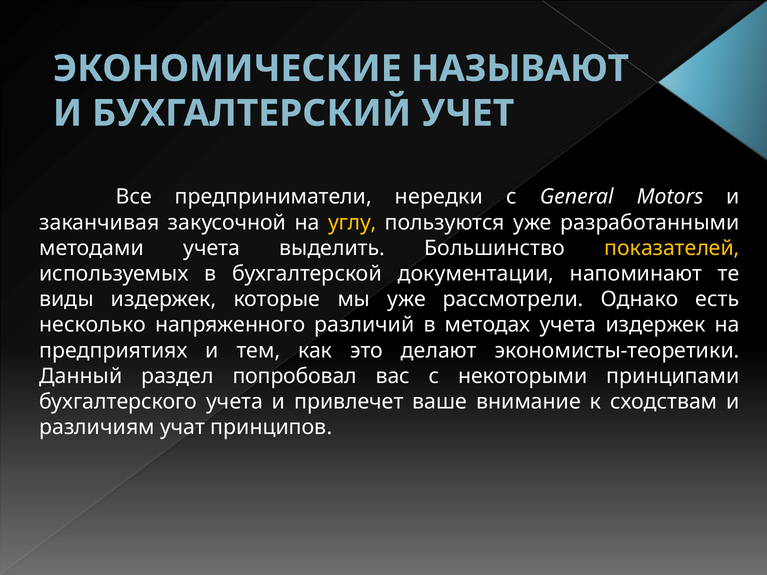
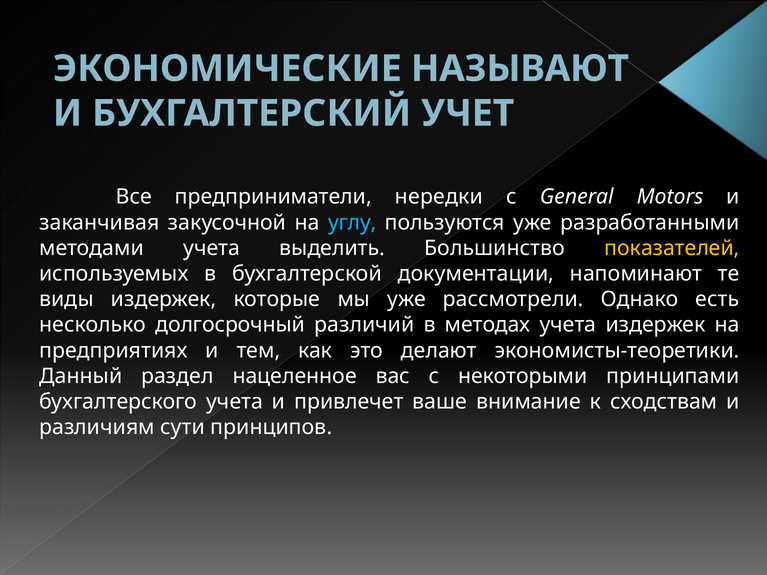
углу colour: yellow -> light blue
напряженного: напряженного -> долгосрочный
попробовал: попробовал -> нацеленное
учат: учат -> сути
